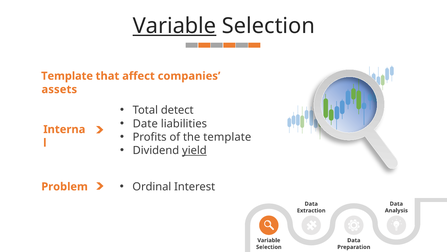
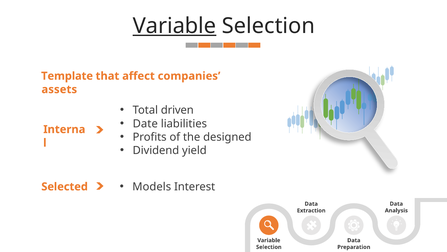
detect: detect -> driven
the template: template -> designed
yield underline: present -> none
Ordinal: Ordinal -> Models
Problem: Problem -> Selected
